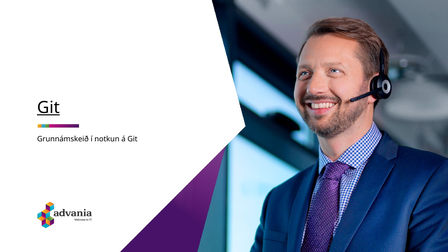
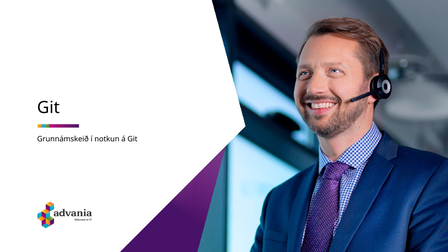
Git at (48, 108) underline: present -> none
